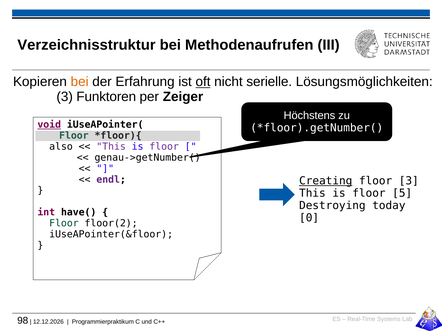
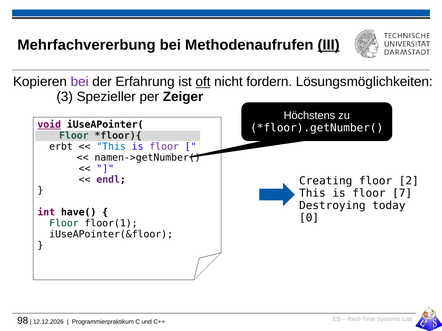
Verzeichnisstruktur: Verzeichnisstruktur -> Mehrfachvererbung
III underline: none -> present
bei at (80, 82) colour: orange -> purple
serielle: serielle -> fordern
Funktoren: Funktoren -> Spezieller
also: also -> erbt
This at (111, 147) colour: purple -> blue
genau->getNumber(: genau->getNumber( -> namen->getNumber(
Creating underline: present -> none
floor 3: 3 -> 2
5: 5 -> 7
floor(2: floor(2 -> floor(1
